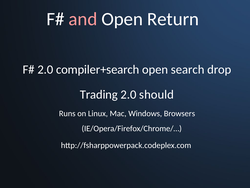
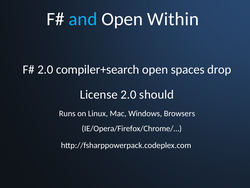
and colour: pink -> light blue
Return: Return -> Within
search: search -> spaces
Trading: Trading -> License
